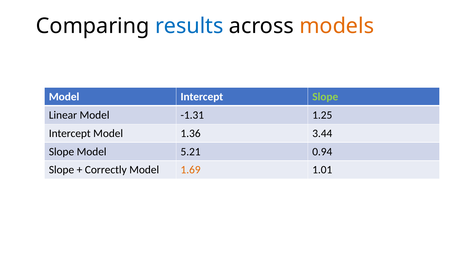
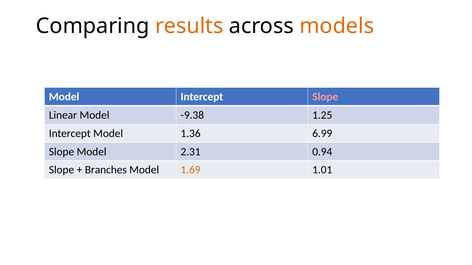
results colour: blue -> orange
Slope at (325, 97) colour: light green -> pink
-1.31: -1.31 -> -9.38
3.44: 3.44 -> 6.99
5.21: 5.21 -> 2.31
Correctly: Correctly -> Branches
